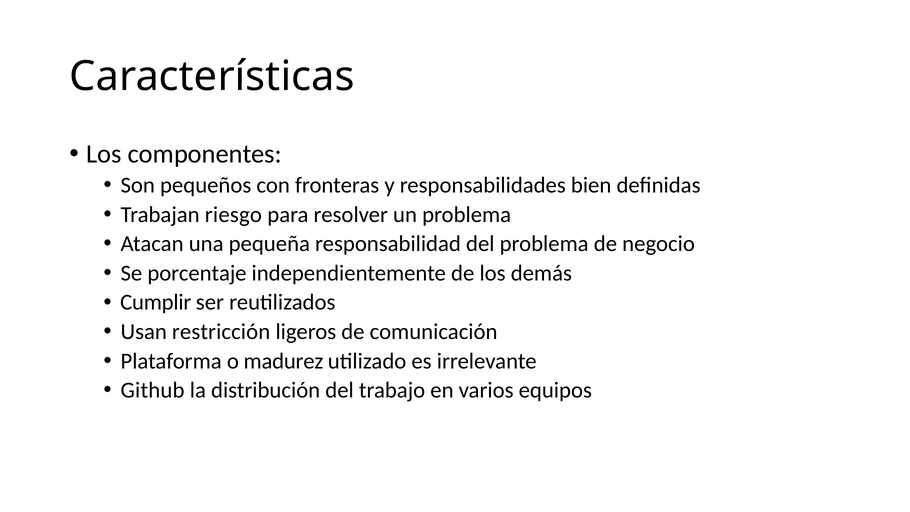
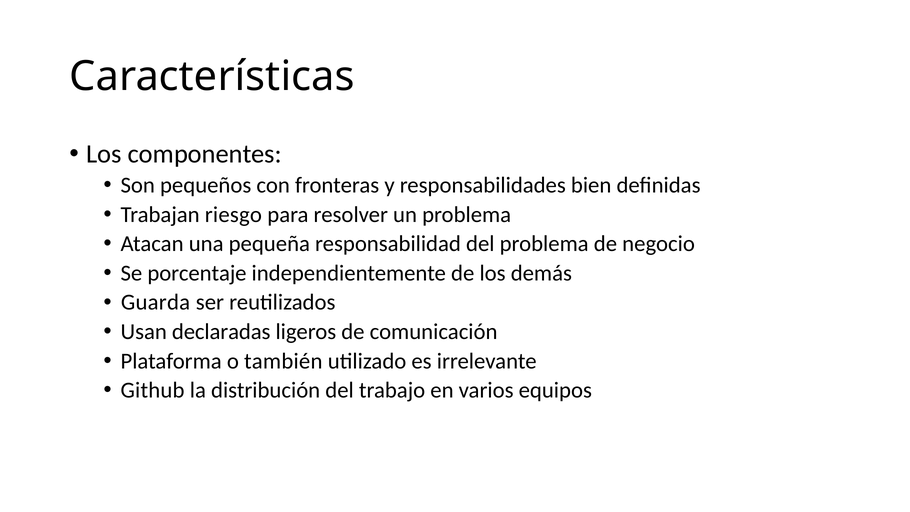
Cumplir: Cumplir -> Guarda
restricción: restricción -> declaradas
madurez: madurez -> también
